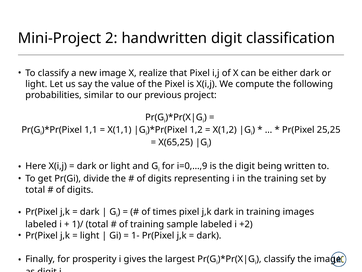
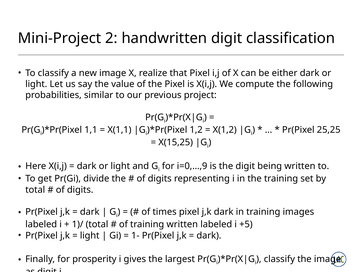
X(65,25: X(65,25 -> X(15,25
training sample: sample -> written
+2: +2 -> +5
